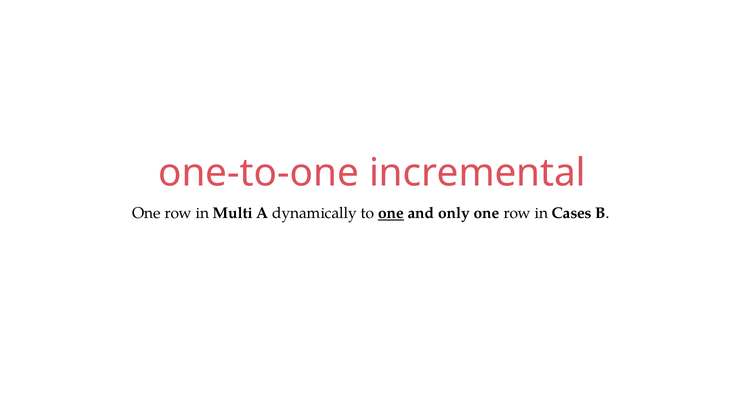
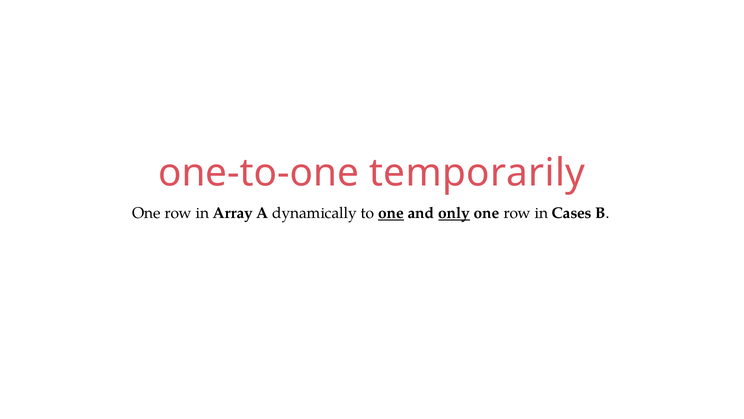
incremental: incremental -> temporarily
Multi: Multi -> Array
only underline: none -> present
